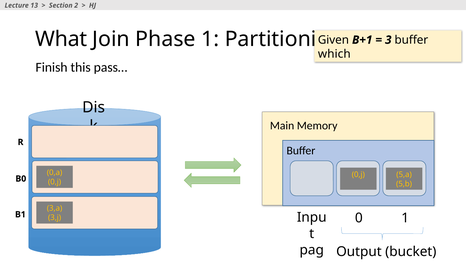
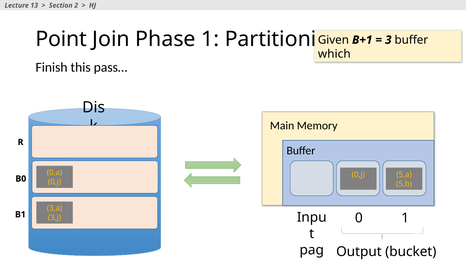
What: What -> Point
